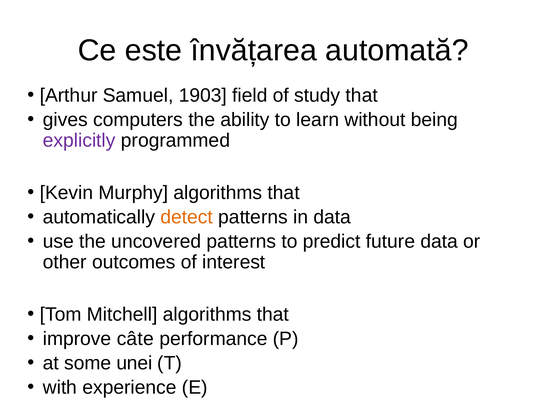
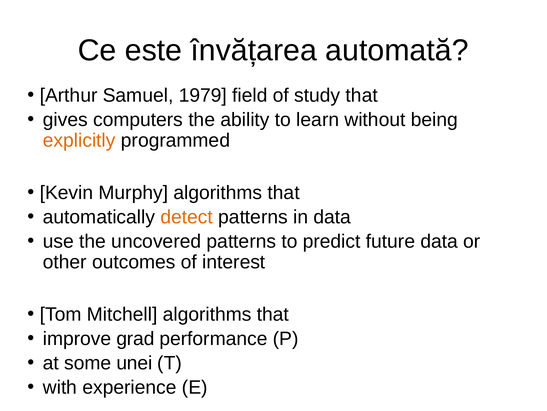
1903: 1903 -> 1979
explicitly colour: purple -> orange
câte: câte -> grad
